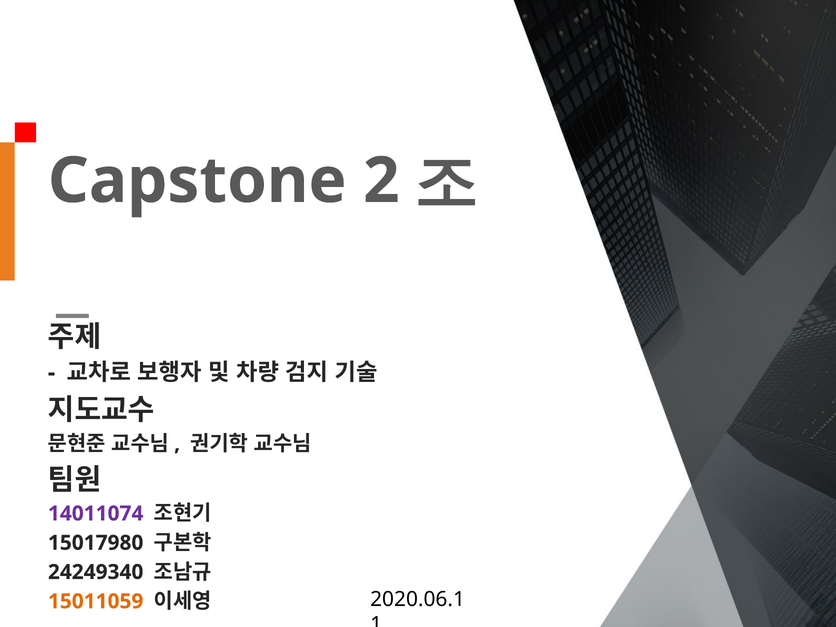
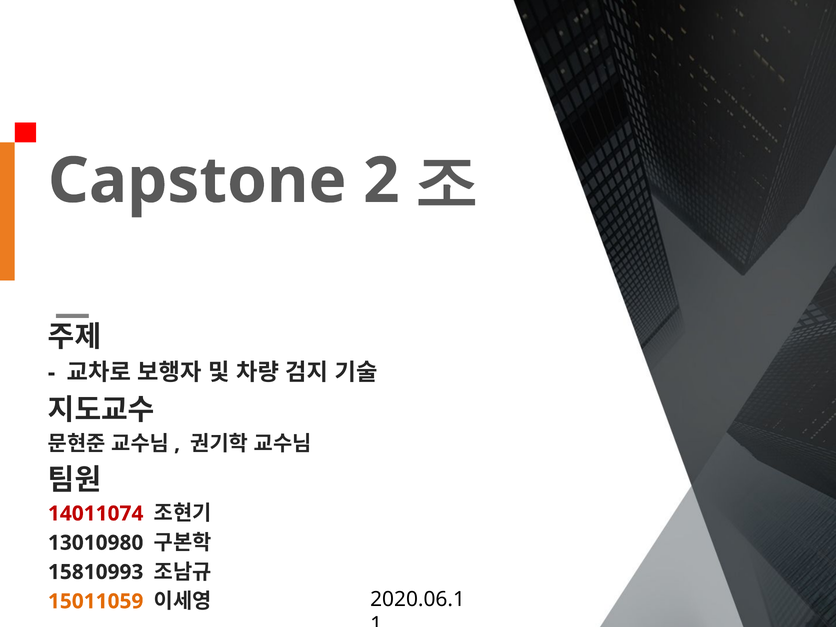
14011074 colour: purple -> red
15017980: 15017980 -> 13010980
24249340: 24249340 -> 15810993
